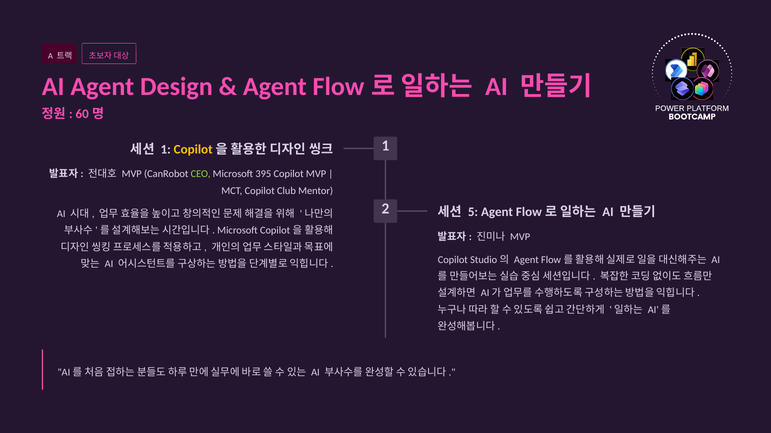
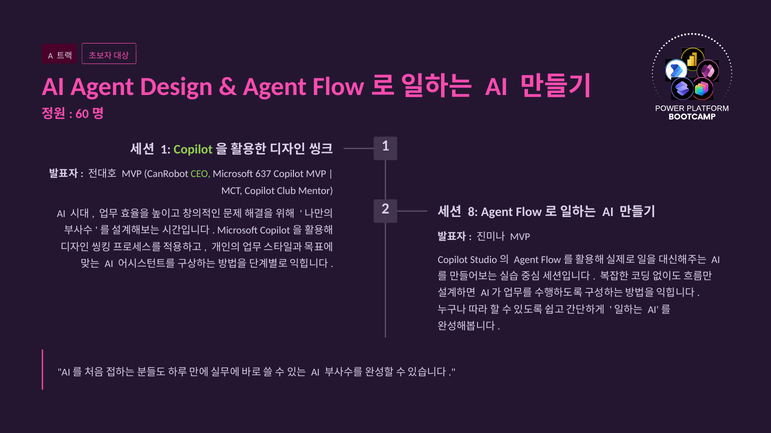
Copilot at (193, 150) colour: yellow -> light green
395: 395 -> 637
5: 5 -> 8
